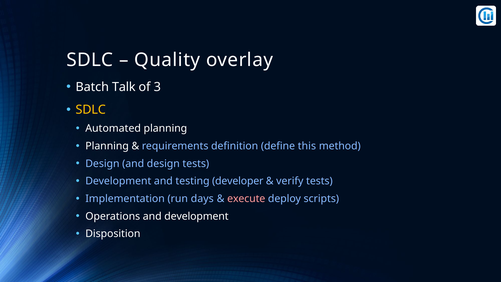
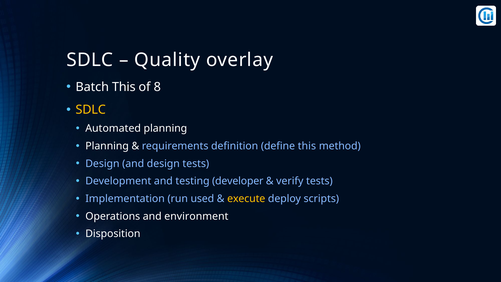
Batch Talk: Talk -> This
3: 3 -> 8
days: days -> used
execute colour: pink -> yellow
and development: development -> environment
